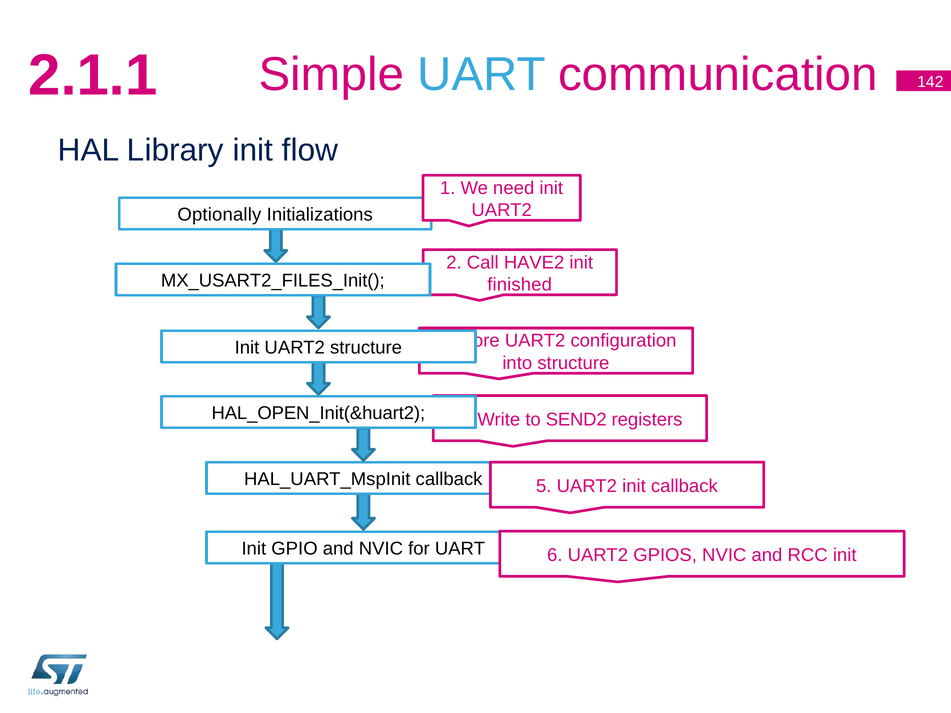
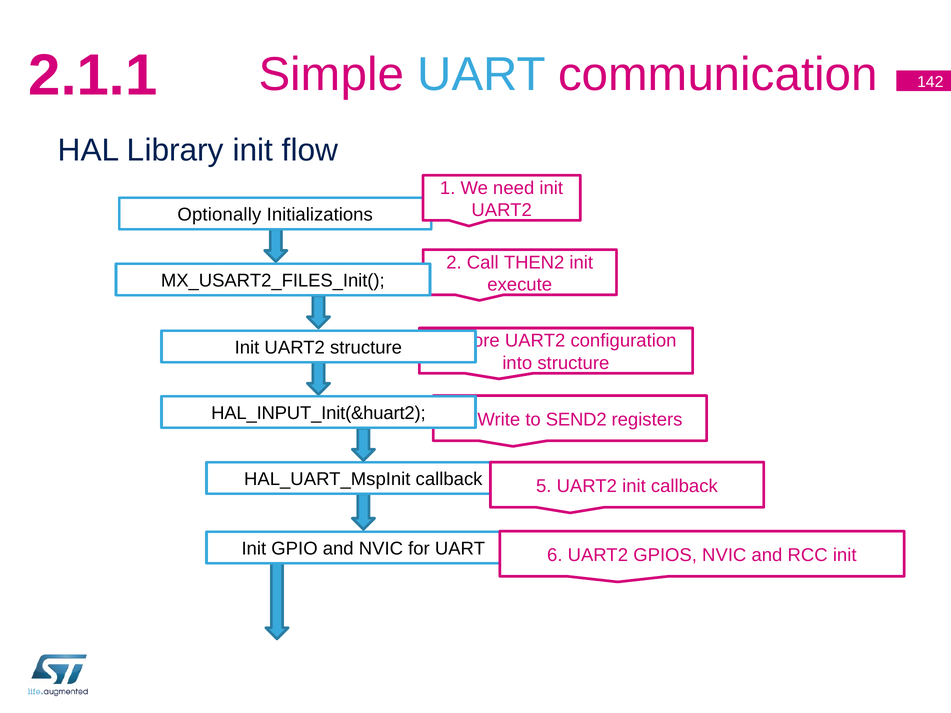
HAVE2: HAVE2 -> THEN2
finished: finished -> execute
HAL_OPEN_Init(&huart2: HAL_OPEN_Init(&huart2 -> HAL_INPUT_Init(&huart2
